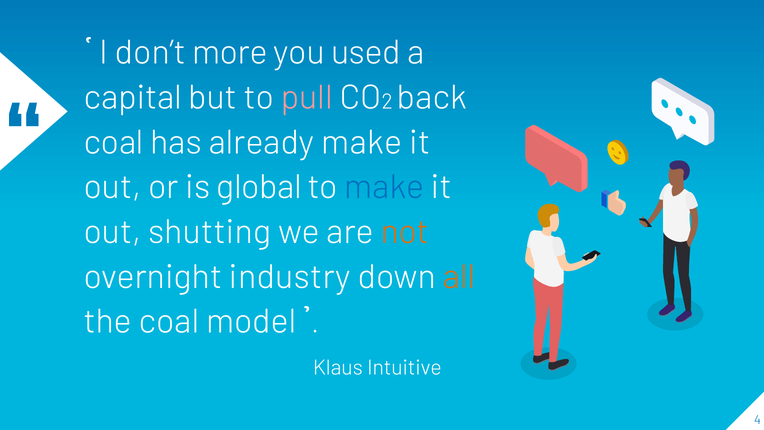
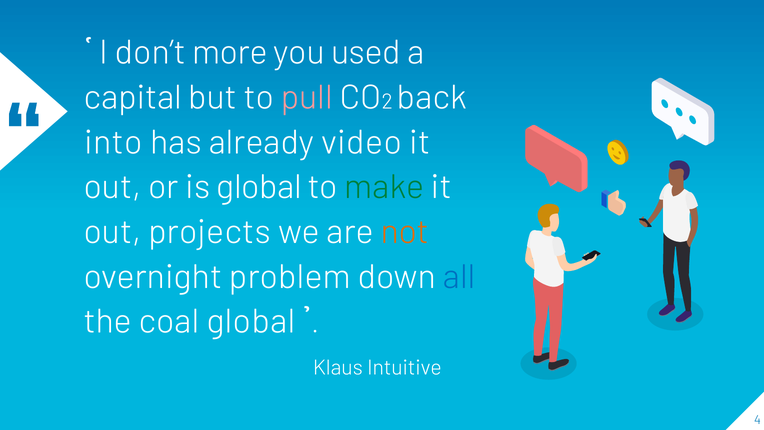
coal at (114, 142): coal -> into
already make: make -> video
make at (384, 187) colour: blue -> green
shutting: shutting -> projects
industry: industry -> problem
all colour: orange -> blue
coal model: model -> global
